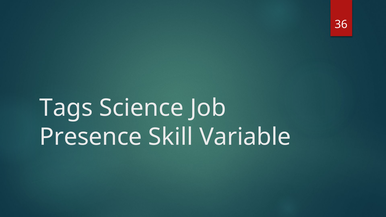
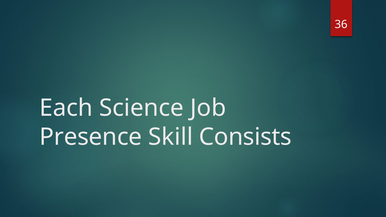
Tags: Tags -> Each
Variable: Variable -> Consists
